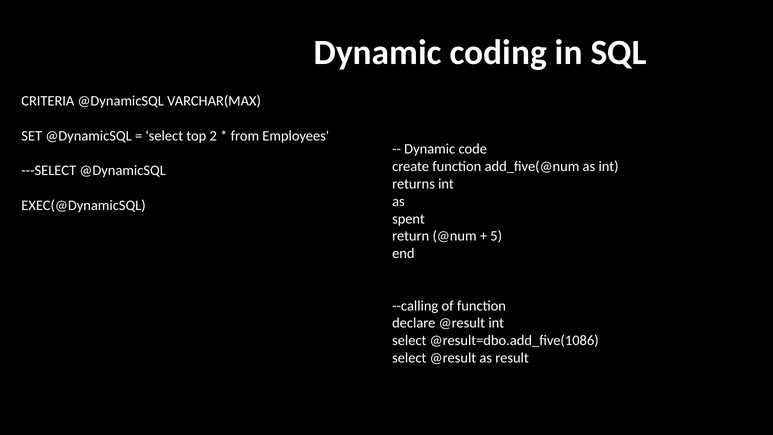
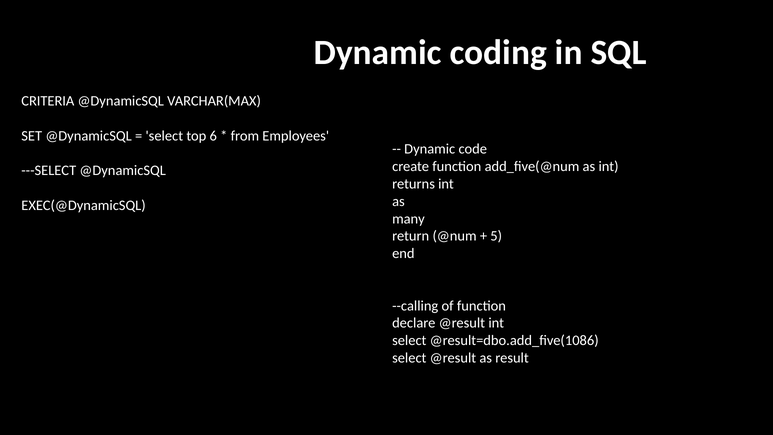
2: 2 -> 6
spent: spent -> many
